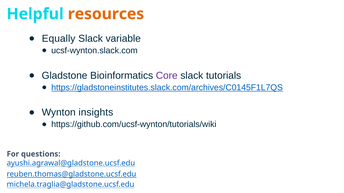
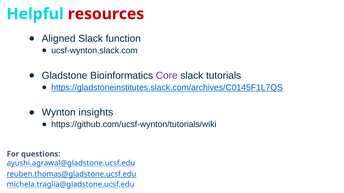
resources colour: orange -> red
Equally: Equally -> Aligned
variable: variable -> function
